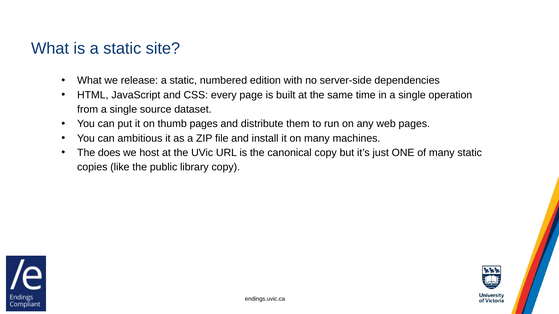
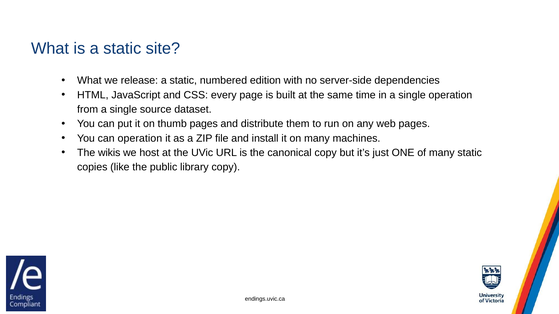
can ambitious: ambitious -> operation
does: does -> wikis
